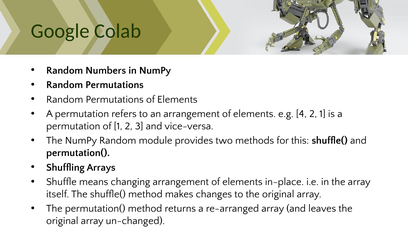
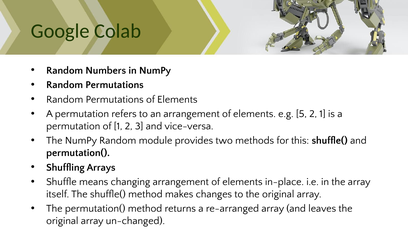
4: 4 -> 5
